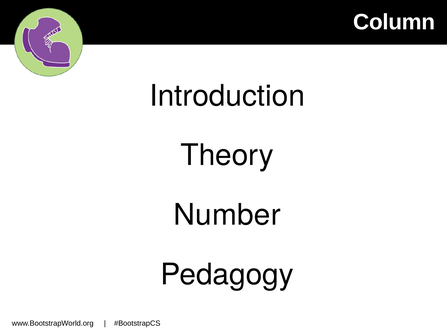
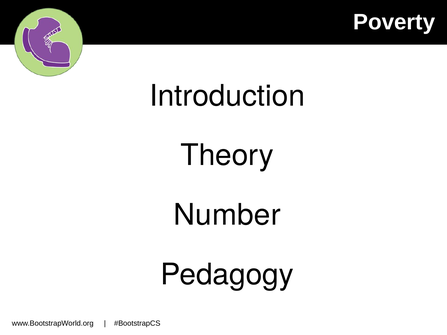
Column: Column -> Poverty
